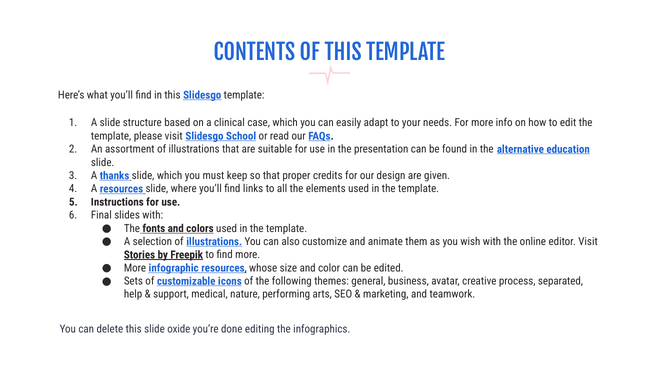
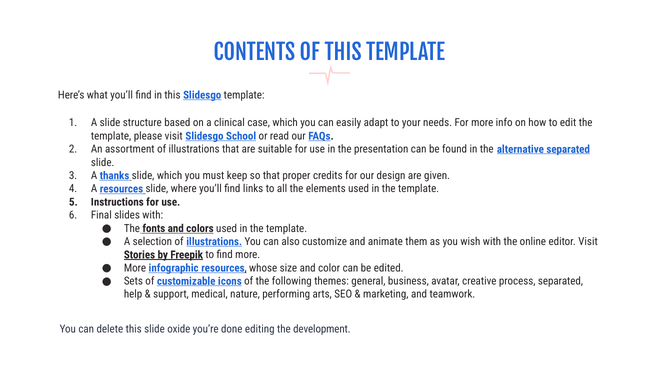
alternative education: education -> separated
infographics: infographics -> development
